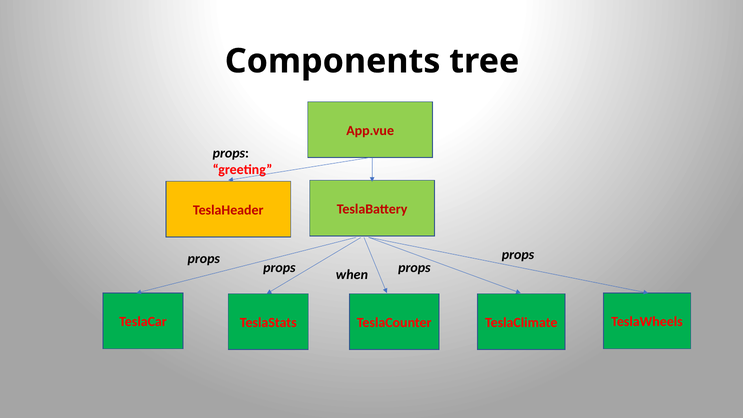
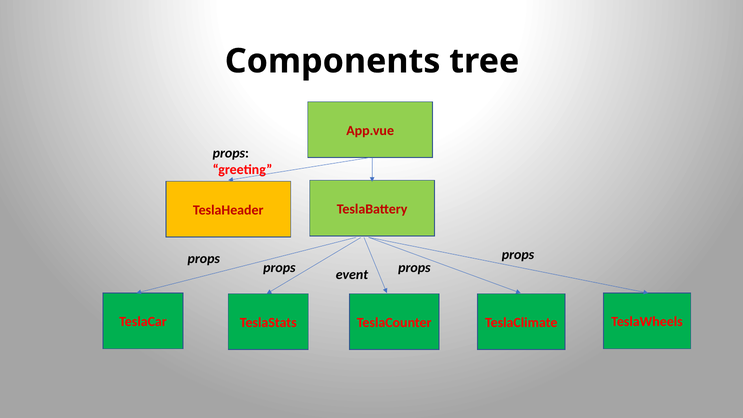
when: when -> event
